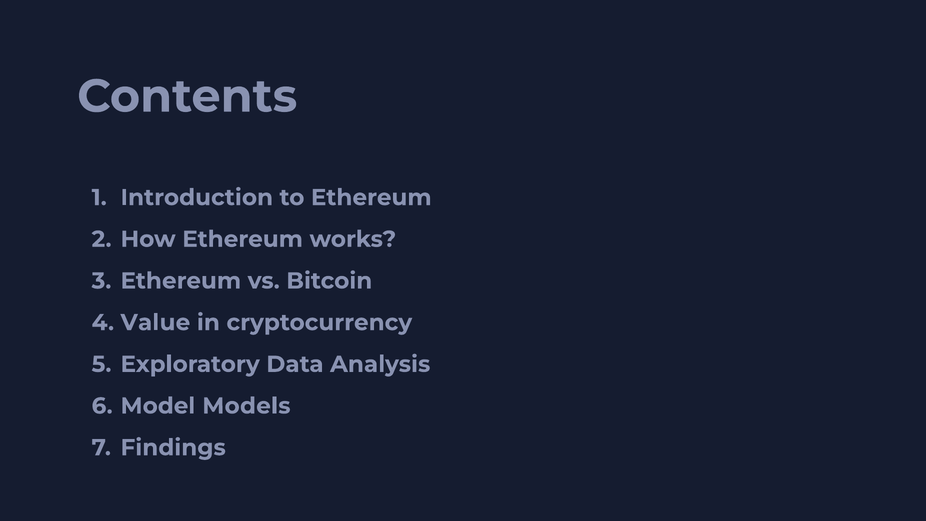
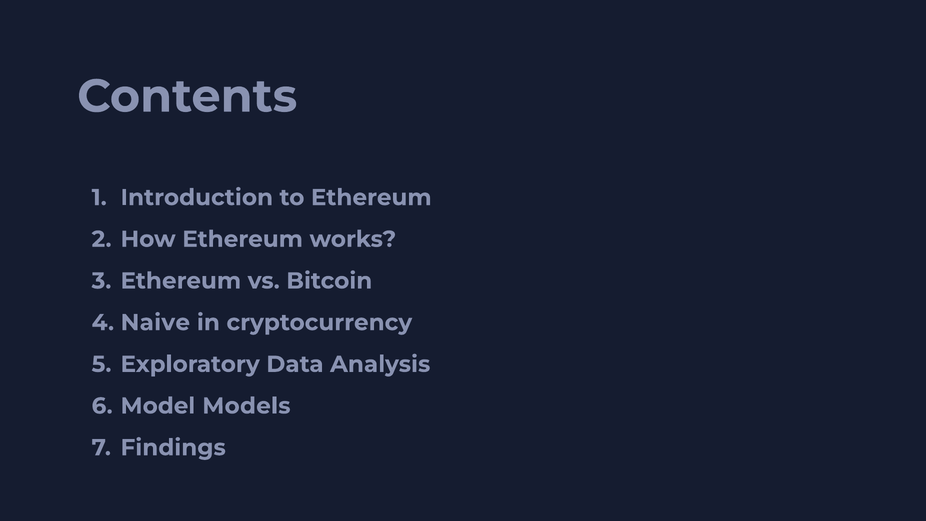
Value: Value -> Naive
